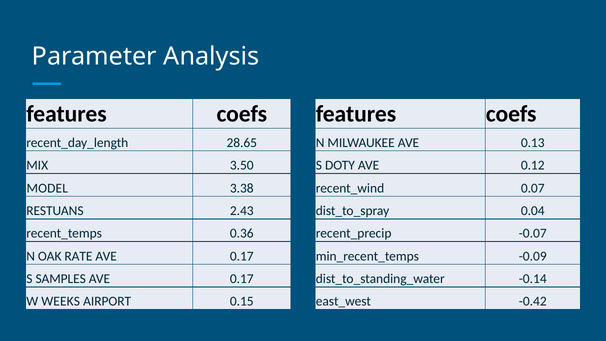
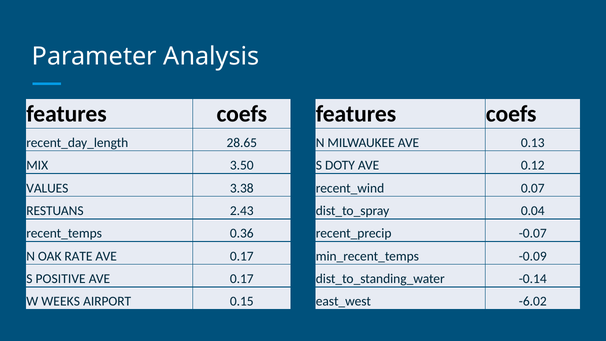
MODEL: MODEL -> VALUES
SAMPLES: SAMPLES -> POSITIVE
-0.42: -0.42 -> -6.02
